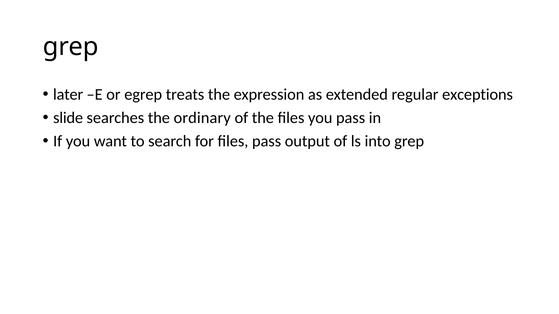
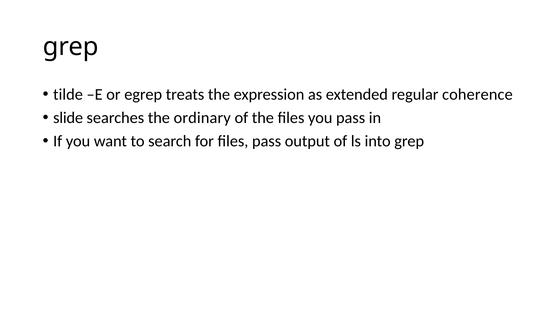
later: later -> tilde
exceptions: exceptions -> coherence
